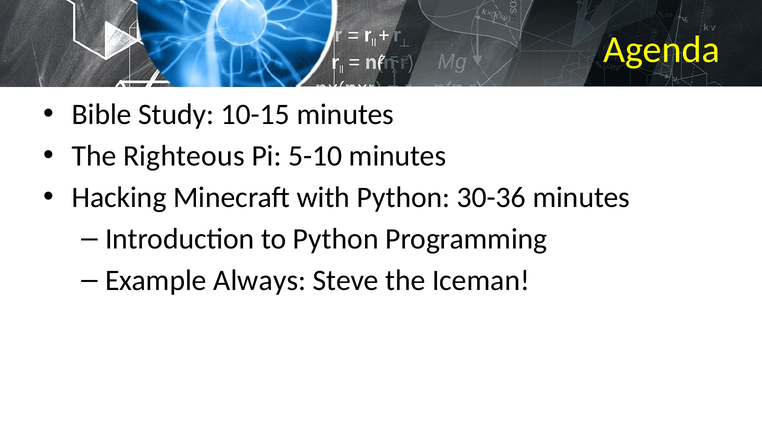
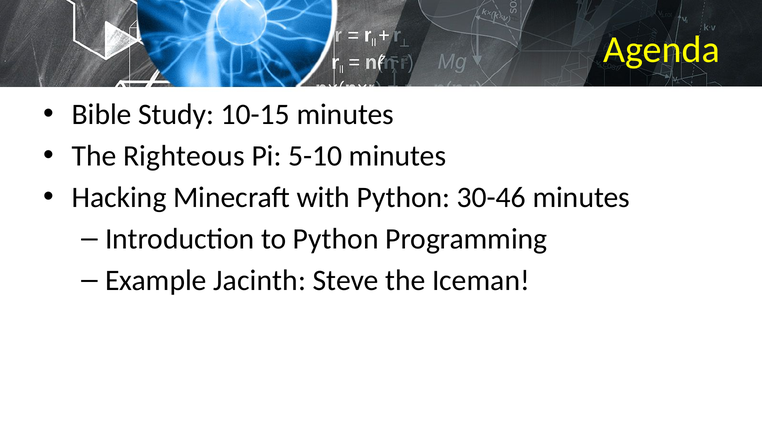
30-36: 30-36 -> 30-46
Always: Always -> Jacinth
